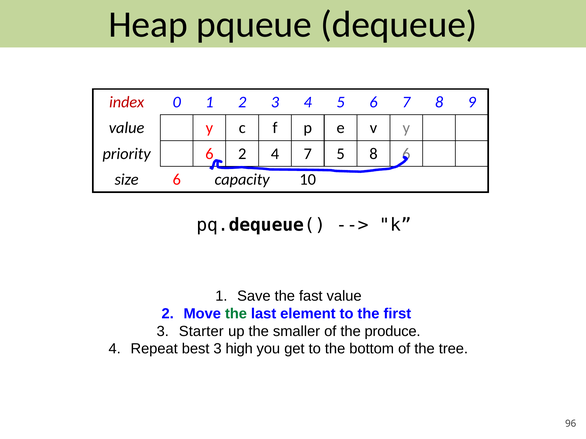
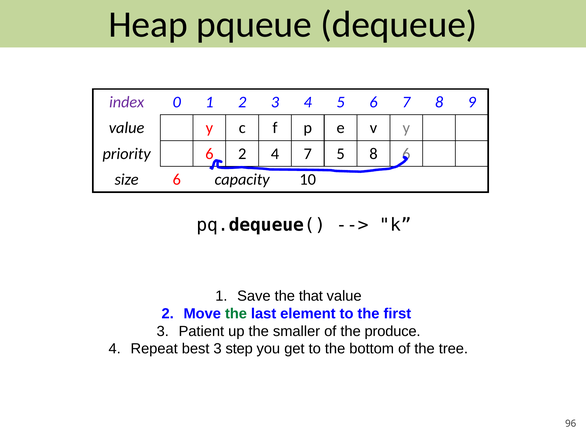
index colour: red -> purple
fast: fast -> that
Starter: Starter -> Patient
high: high -> step
